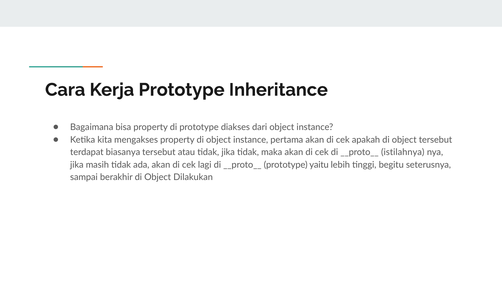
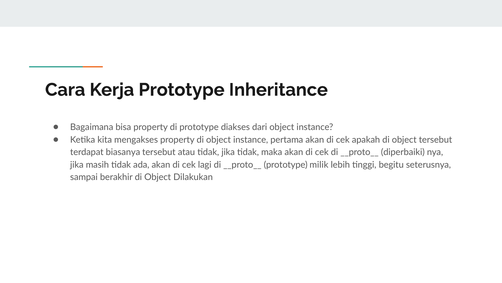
istilahnya: istilahnya -> diperbaiki
yaitu: yaitu -> milik
